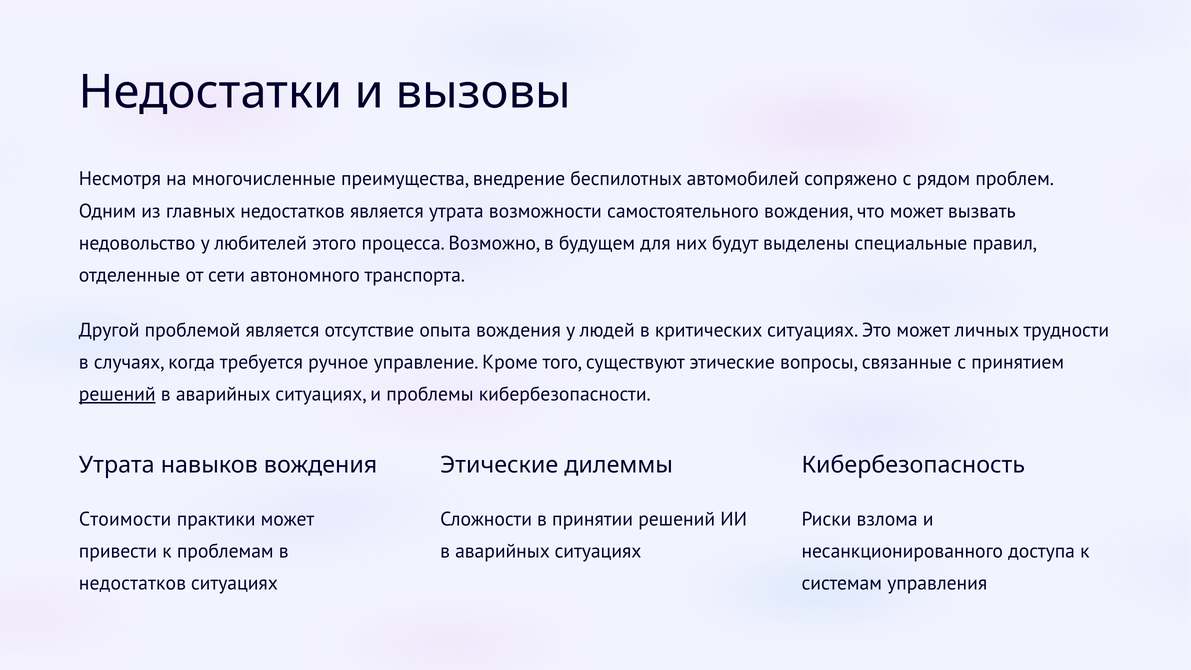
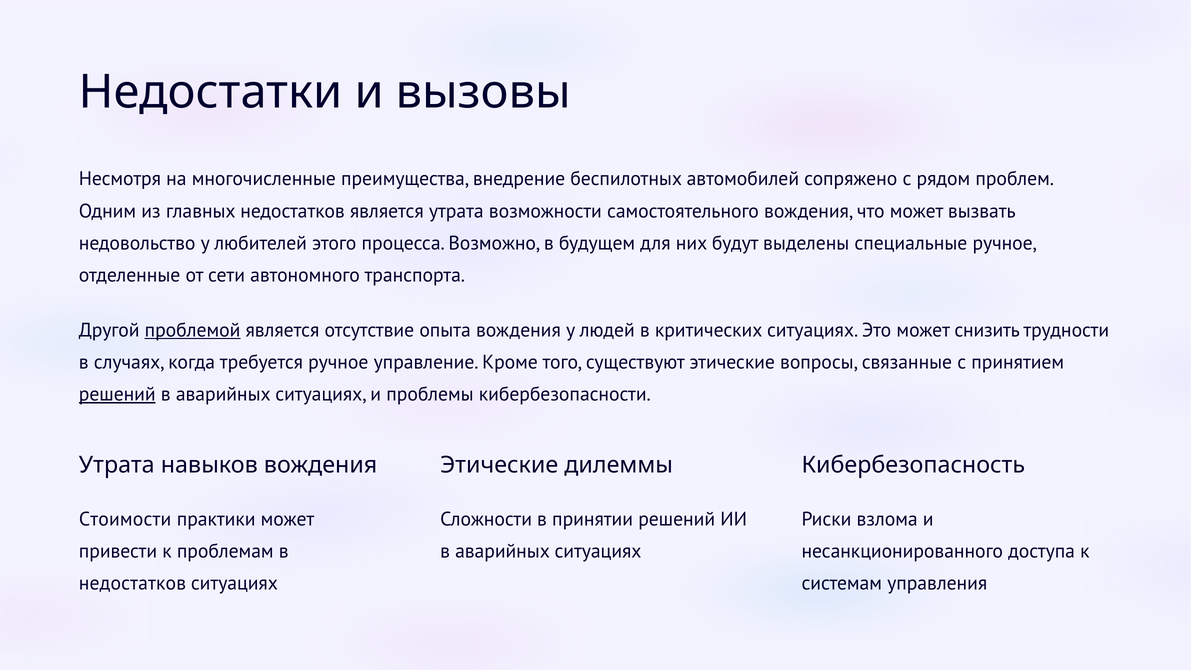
специальные правил: правил -> ручное
проблемой underline: none -> present
личных: личных -> снизить
